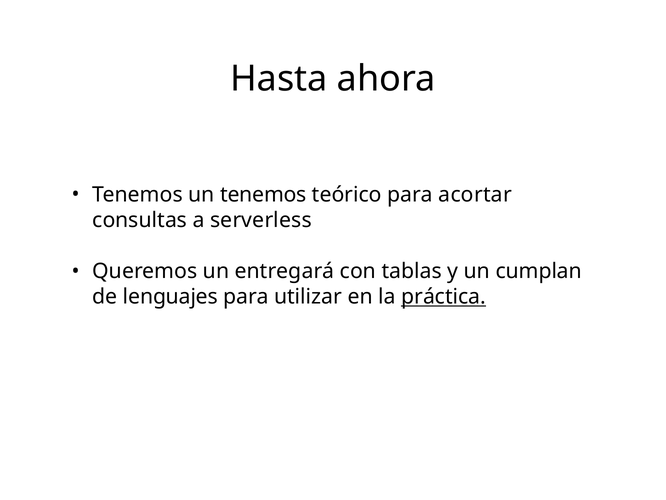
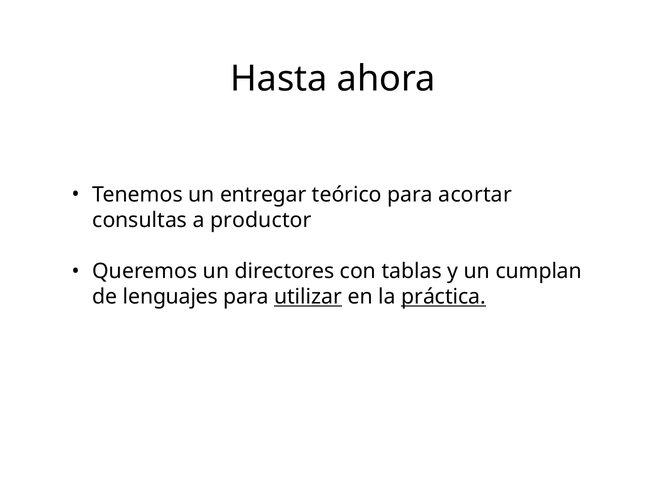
un tenemos: tenemos -> entregar
serverless: serverless -> productor
entregará: entregará -> directores
utilizar underline: none -> present
